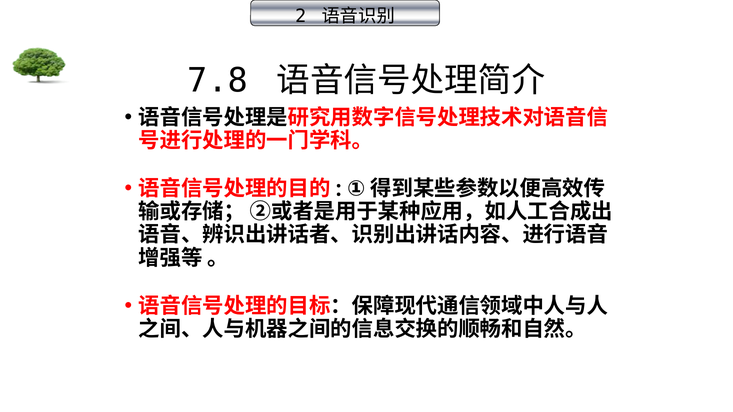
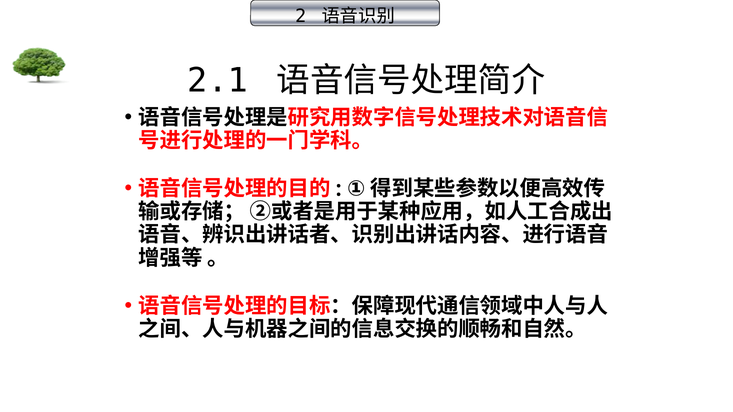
7.8: 7.8 -> 2.1
